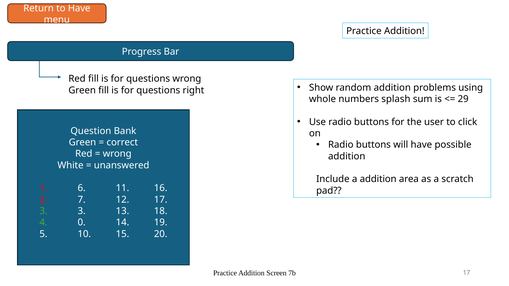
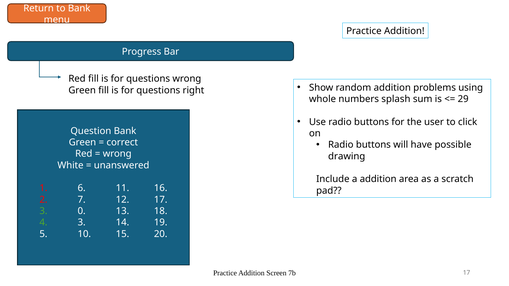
to Have: Have -> Bank
addition at (347, 156): addition -> drawing
3 3: 3 -> 0
4 0: 0 -> 3
